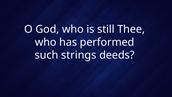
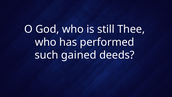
strings: strings -> gained
